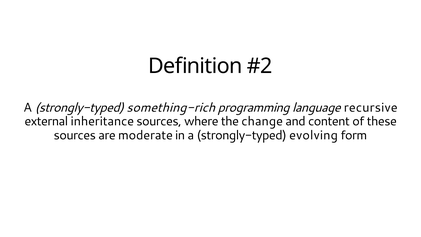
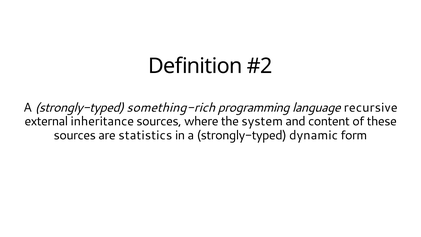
change: change -> system
moderate: moderate -> statistics
evolving: evolving -> dynamic
